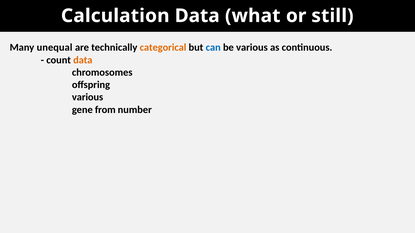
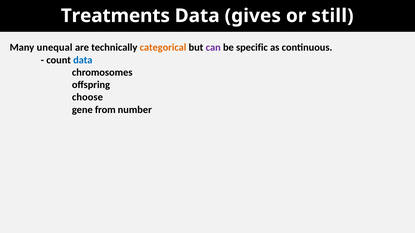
Calculation: Calculation -> Treatments
what: what -> gives
can colour: blue -> purple
be various: various -> specific
data at (83, 60) colour: orange -> blue
various at (88, 97): various -> choose
